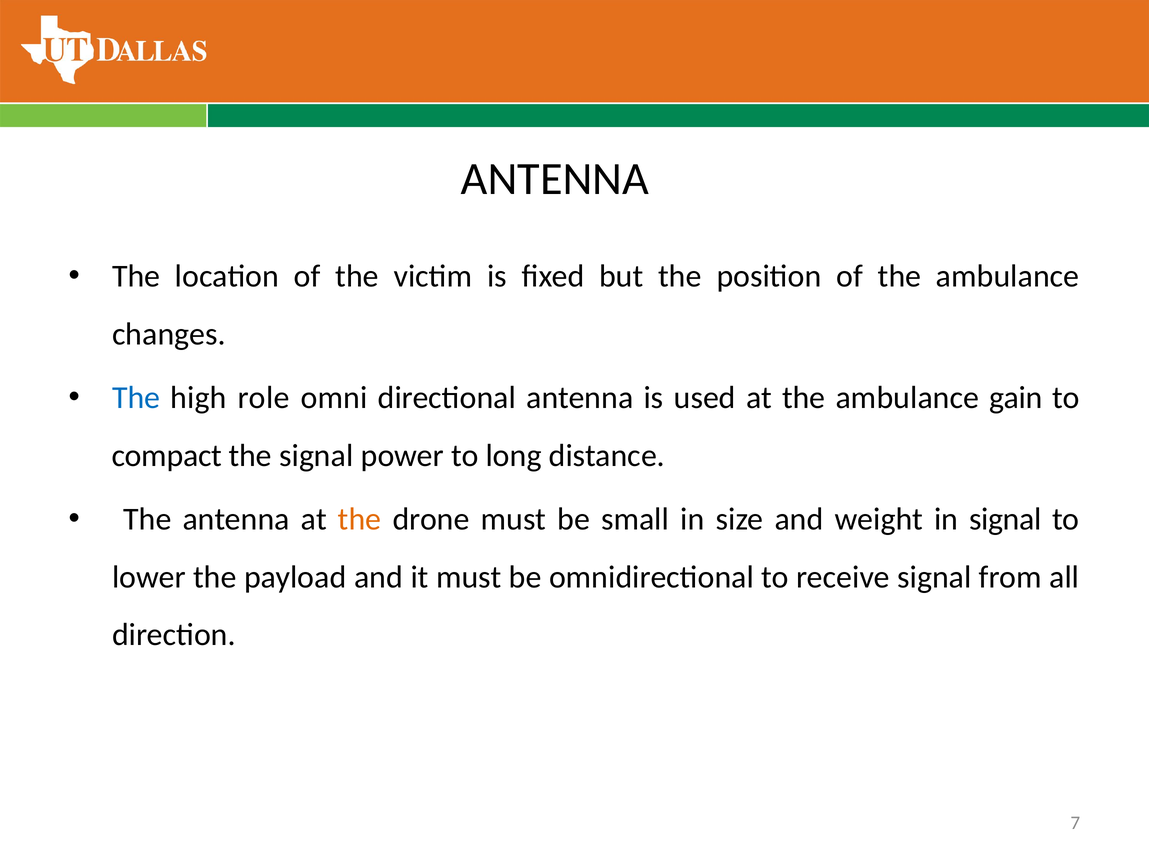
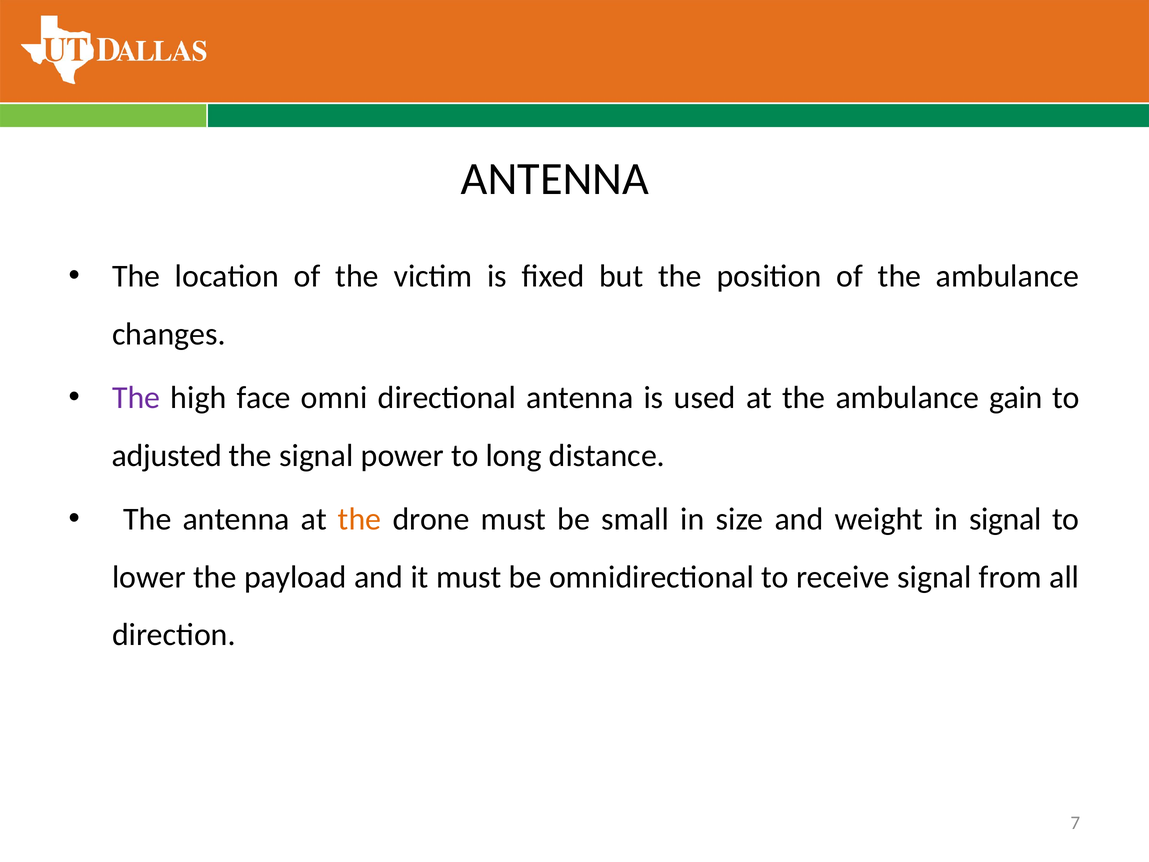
The at (136, 398) colour: blue -> purple
role: role -> face
compact: compact -> adjusted
